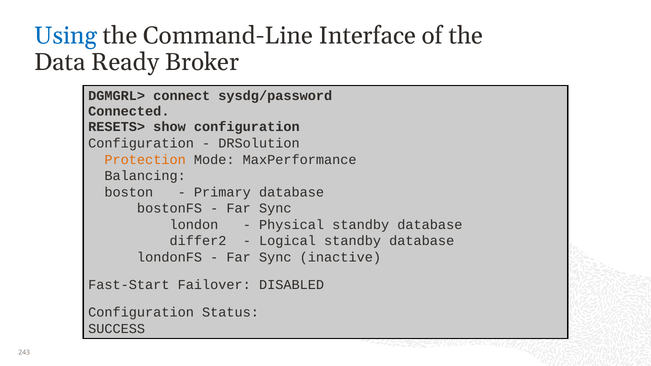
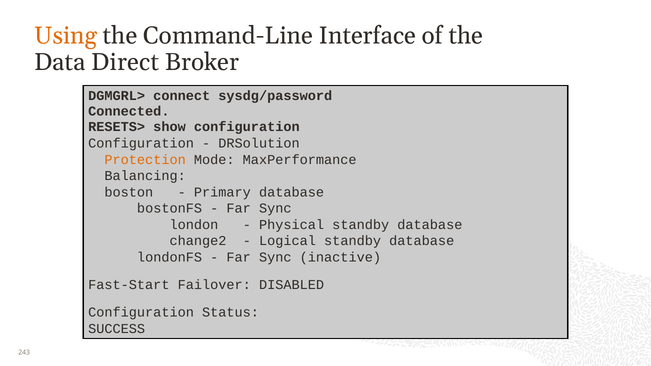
Using colour: blue -> orange
Ready: Ready -> Direct
differ2: differ2 -> change2
